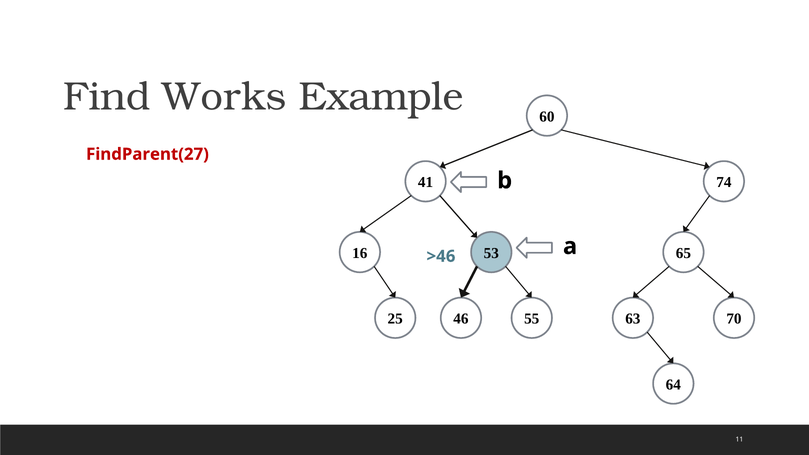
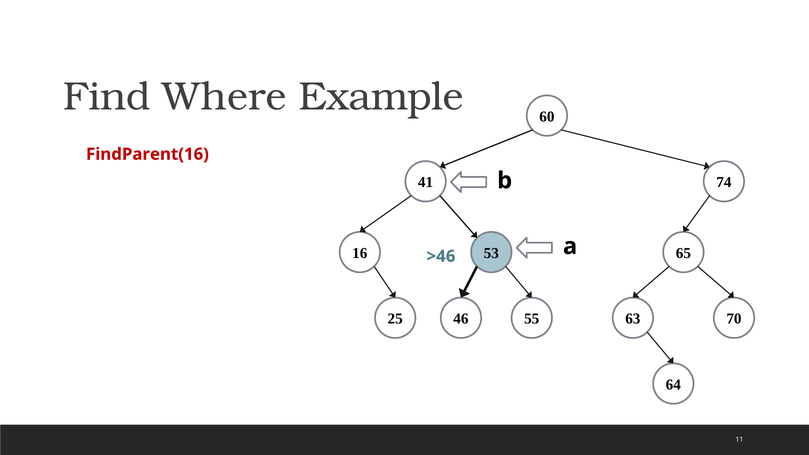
Works: Works -> Where
FindParent(27: FindParent(27 -> FindParent(16
